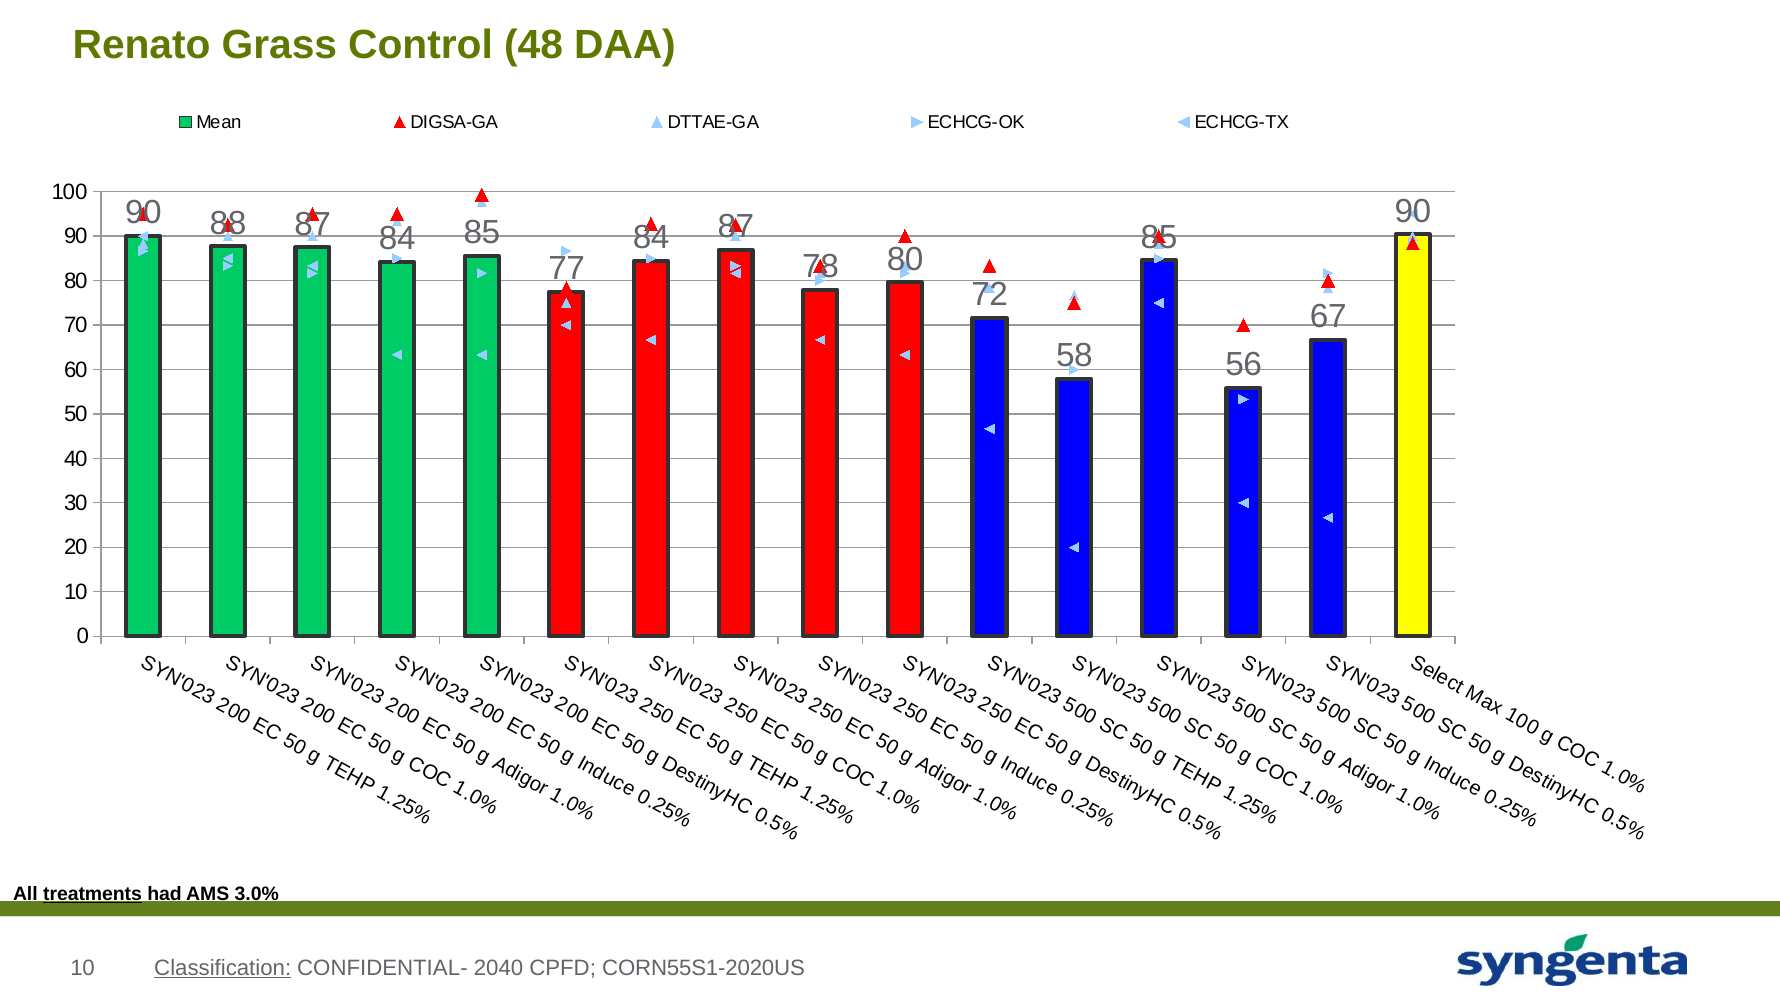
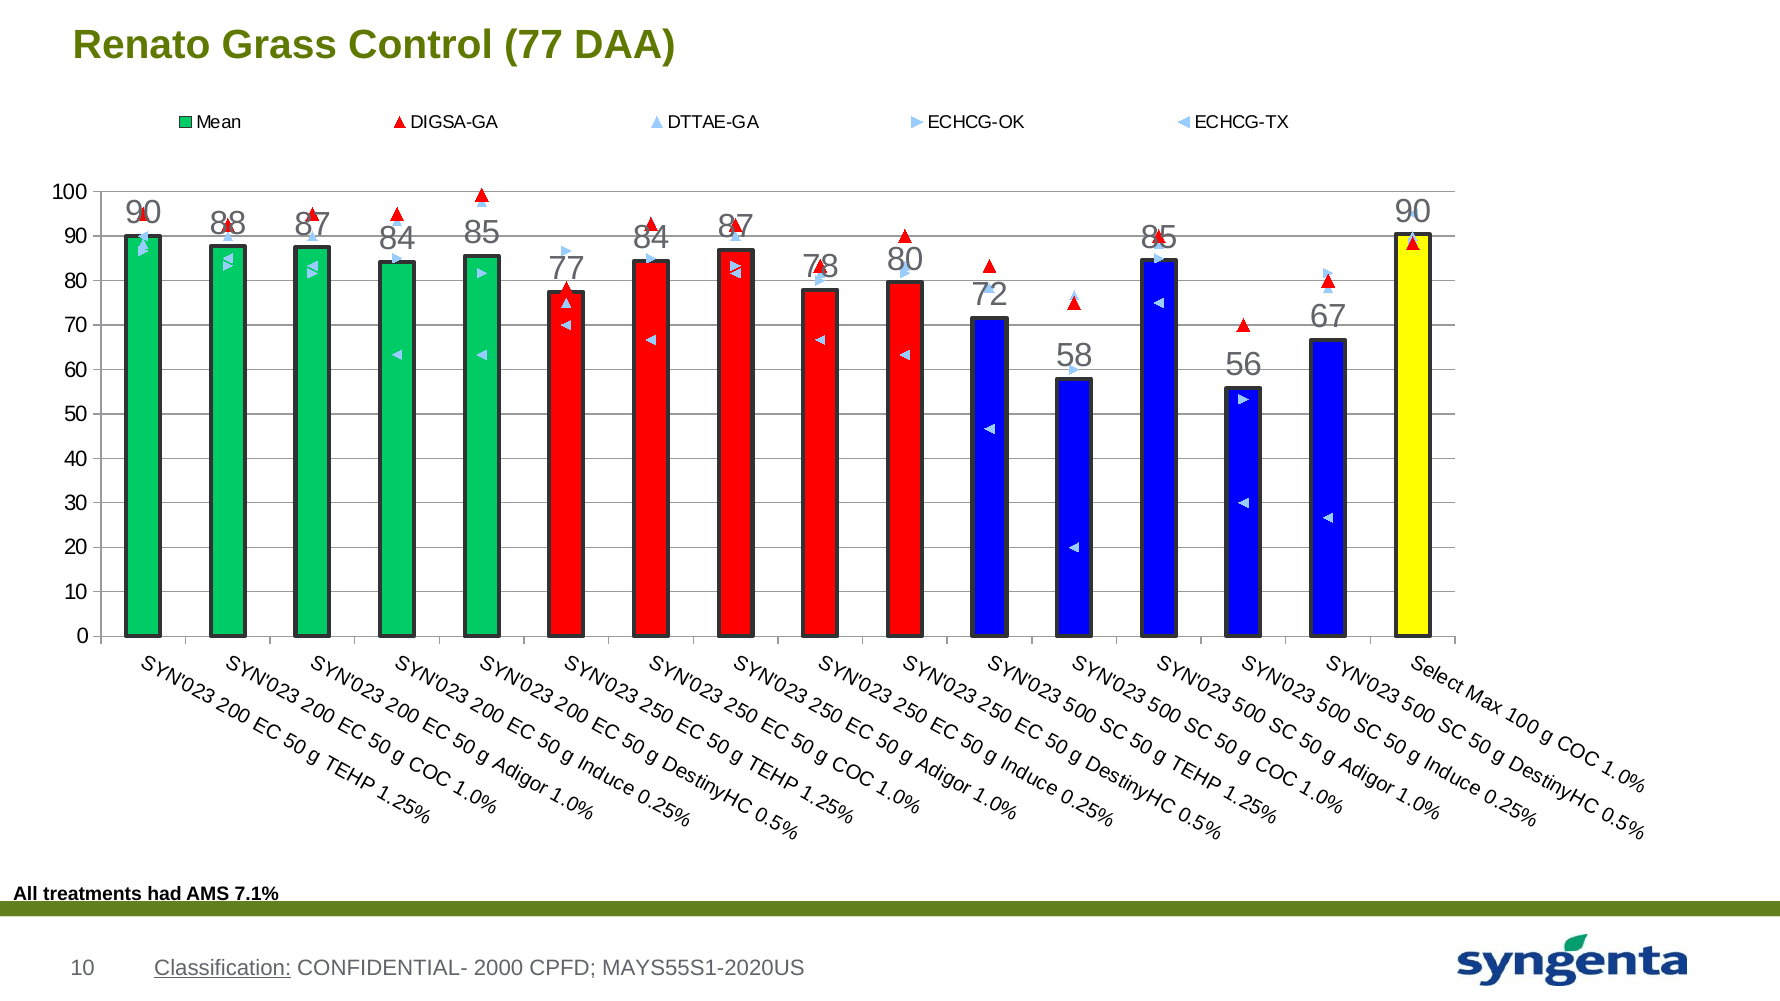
Control 48: 48 -> 77
treatments underline: present -> none
3.0%: 3.0% -> 7.1%
2040: 2040 -> 2000
CORN55S1-2020US: CORN55S1-2020US -> MAYS55S1-2020US
